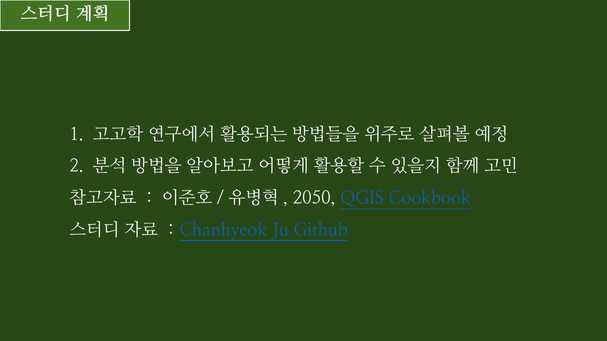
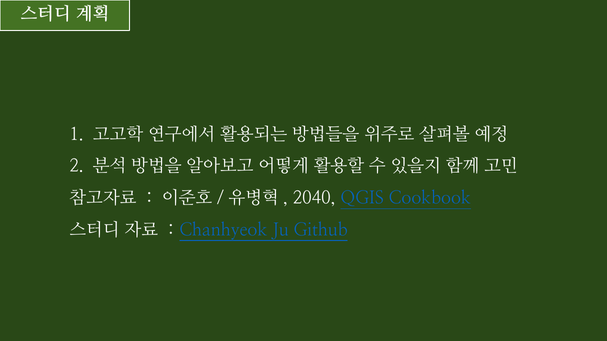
2050: 2050 -> 2040
